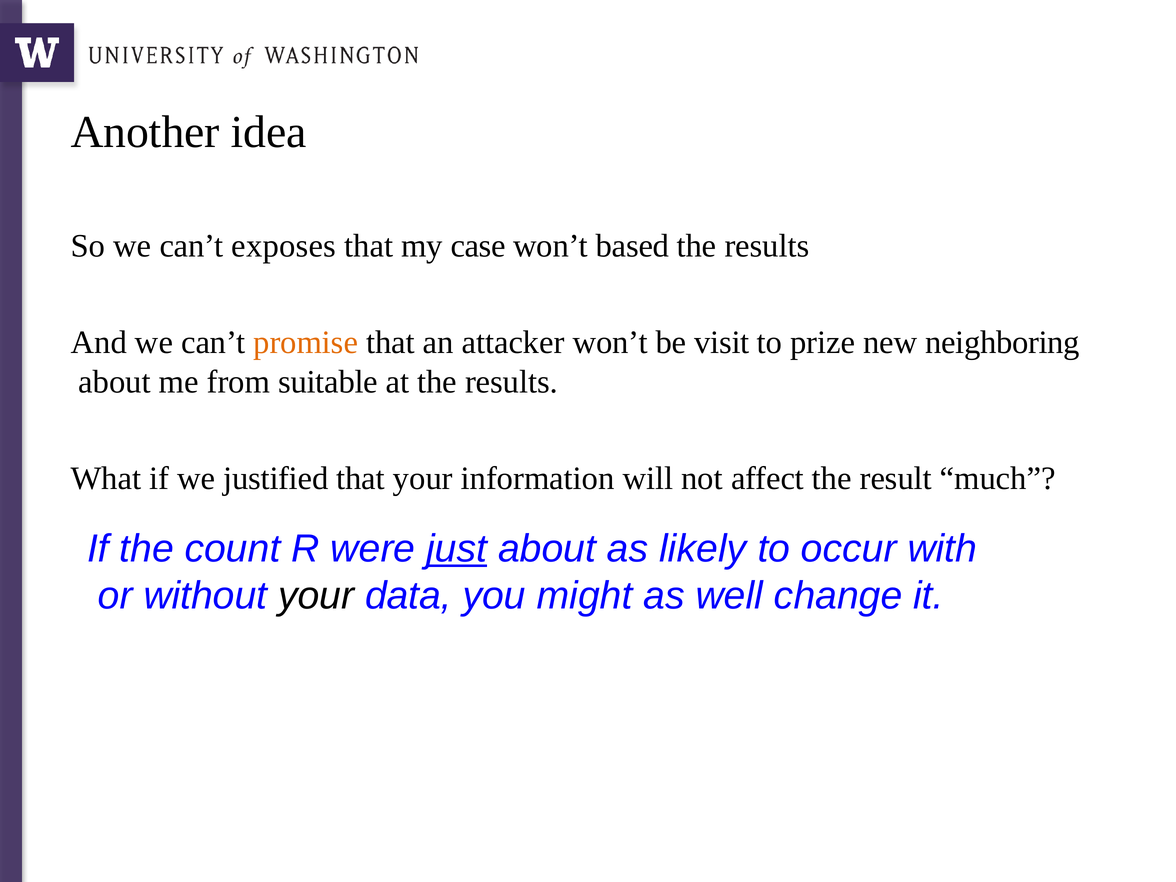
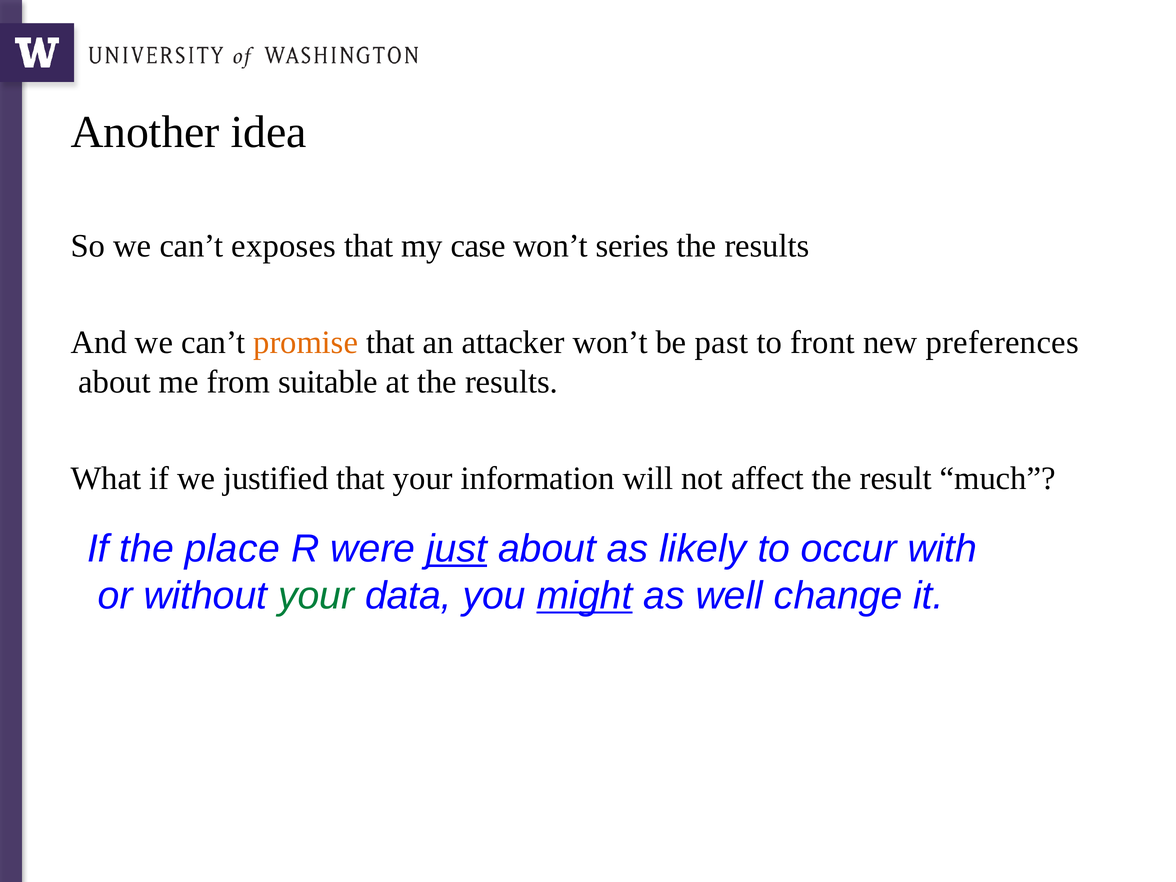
based: based -> series
visit: visit -> past
prize: prize -> front
neighboring: neighboring -> preferences
count: count -> place
your at (316, 596) colour: black -> green
might underline: none -> present
